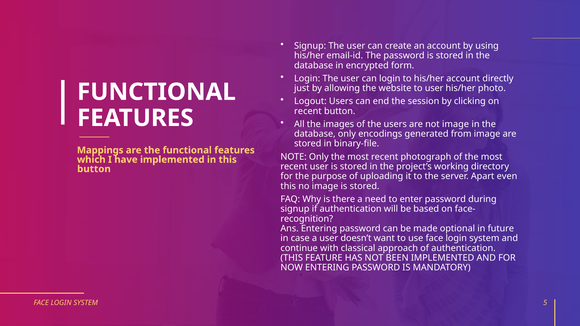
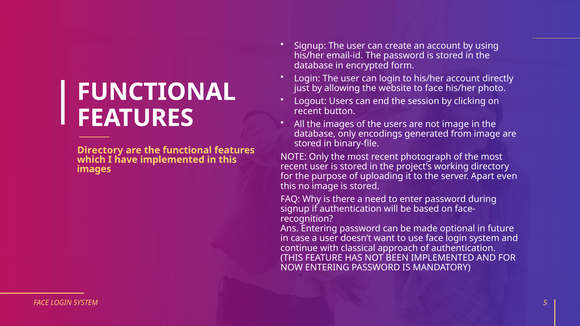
to user: user -> face
Mappings at (100, 150): Mappings -> Directory
button at (94, 169): button -> images
